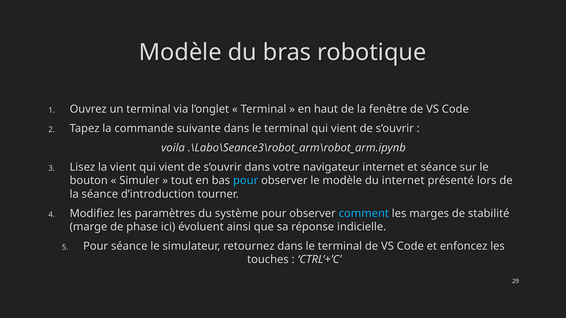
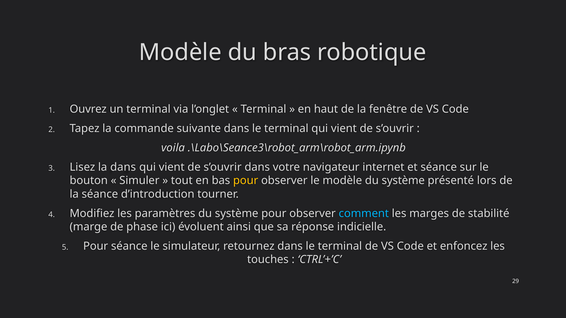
la vient: vient -> dans
pour at (246, 181) colour: light blue -> yellow
modèle du internet: internet -> système
